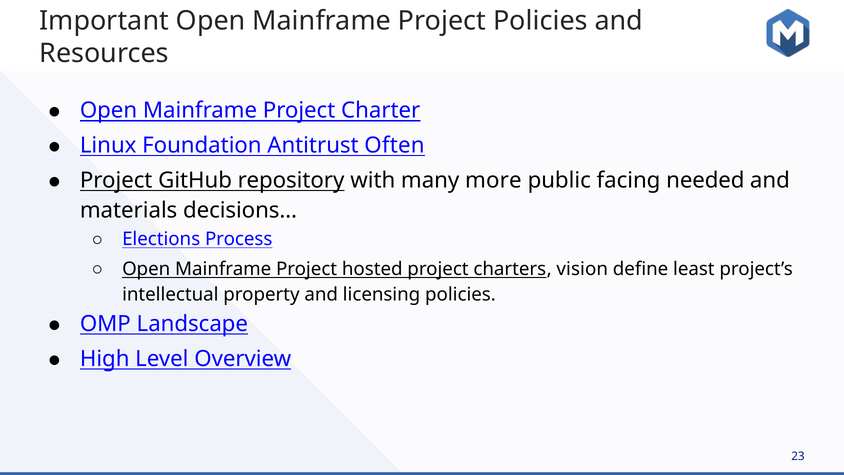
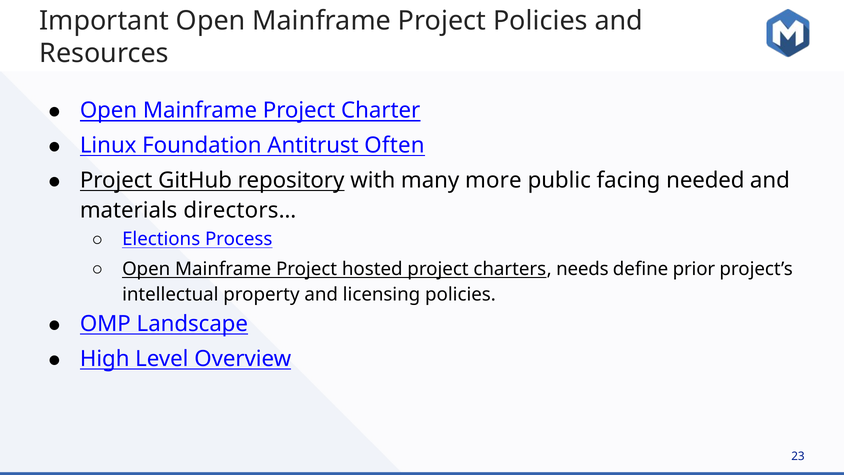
decisions…: decisions… -> directors…
vision: vision -> needs
least: least -> prior
